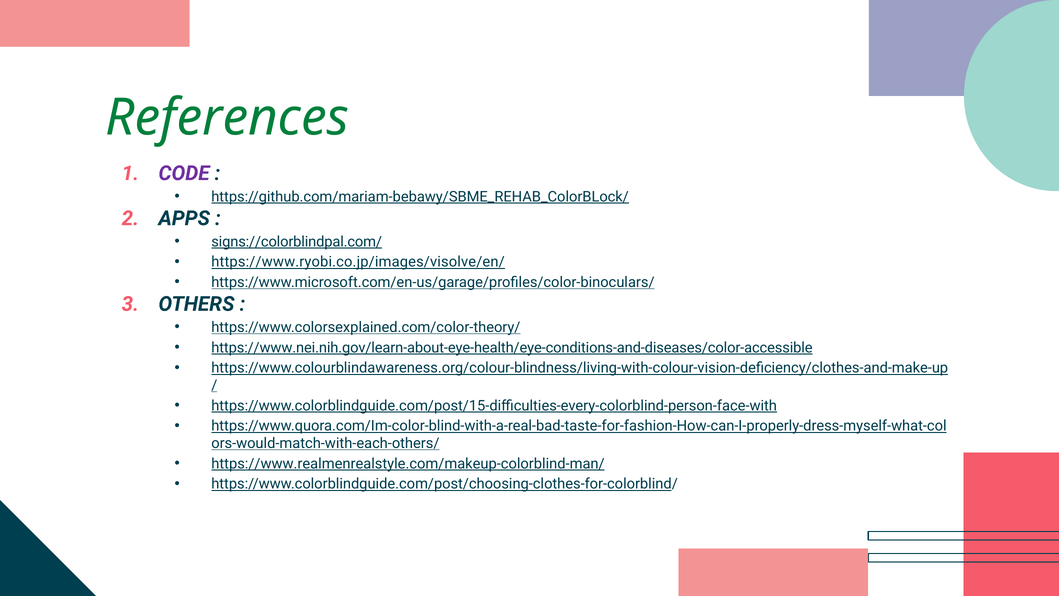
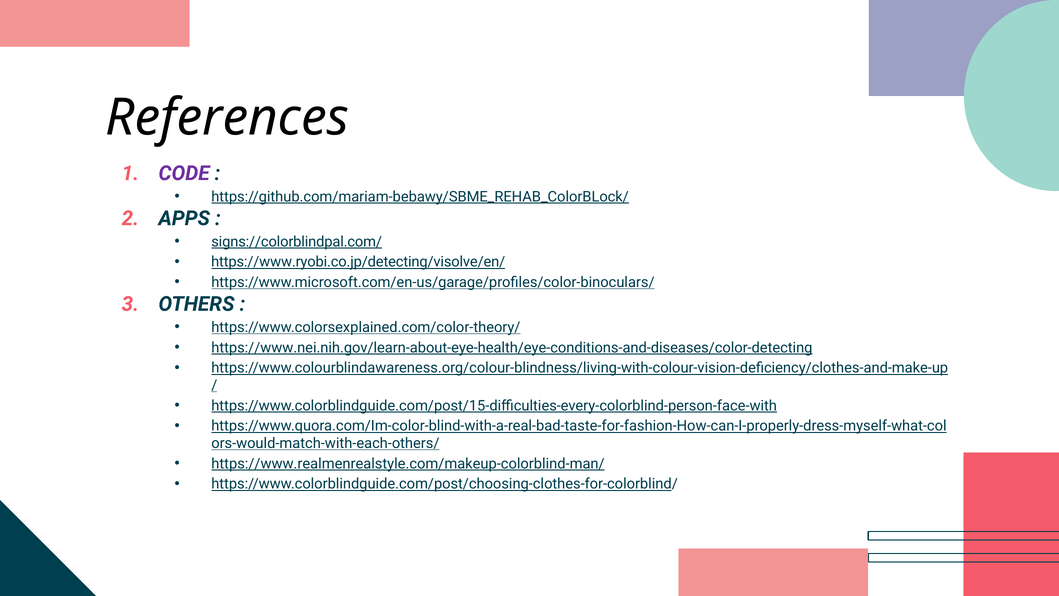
References colour: green -> black
https://www.ryobi.co.jp/images/visolve/en/: https://www.ryobi.co.jp/images/visolve/en/ -> https://www.ryobi.co.jp/detecting/visolve/en/
https://www.nei.nih.gov/learn-about-eye-health/eye-conditions-and-diseases/color-accessible: https://www.nei.nih.gov/learn-about-eye-health/eye-conditions-and-diseases/color-accessible -> https://www.nei.nih.gov/learn-about-eye-health/eye-conditions-and-diseases/color-detecting
